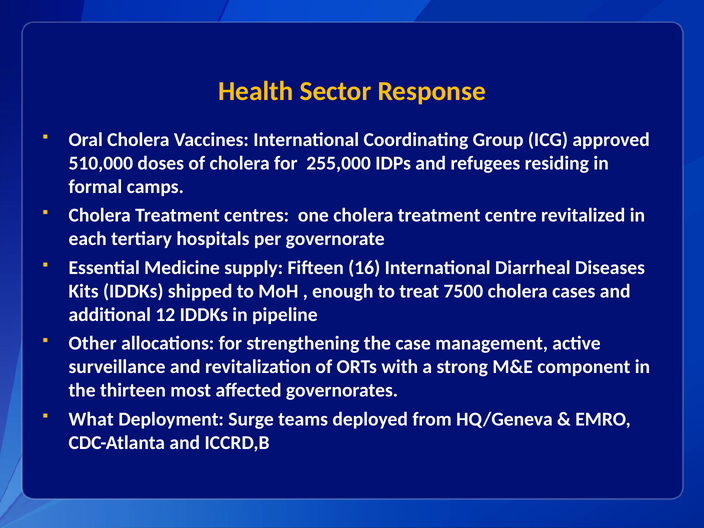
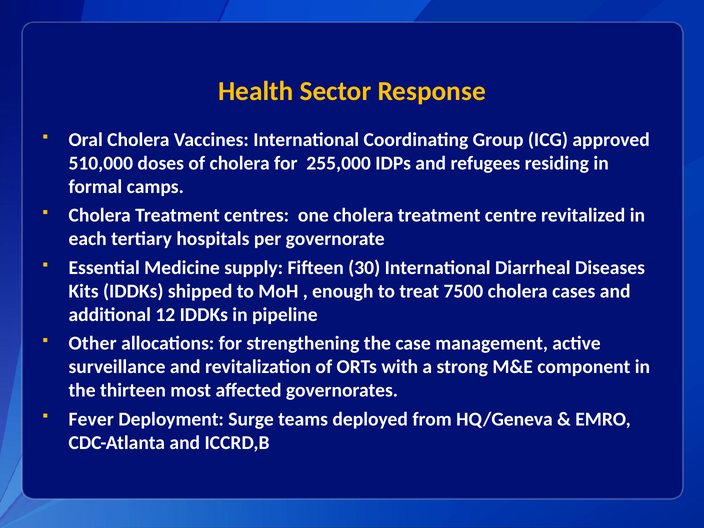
16: 16 -> 30
What: What -> Fever
